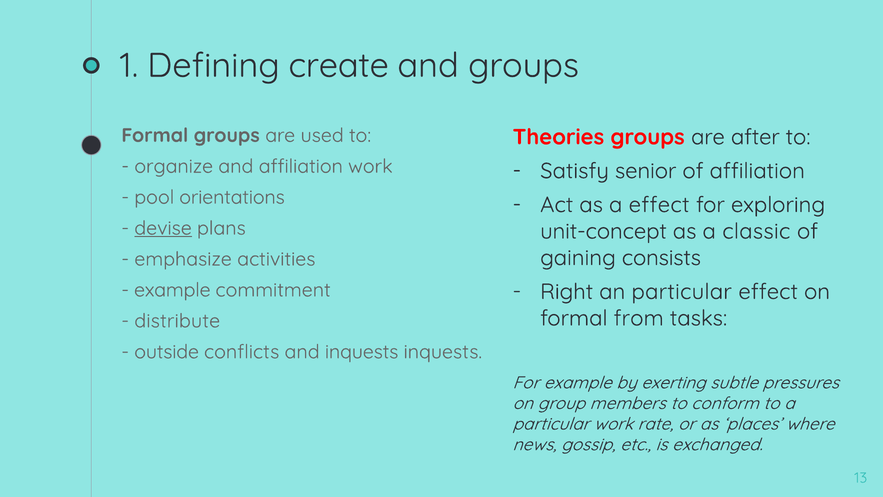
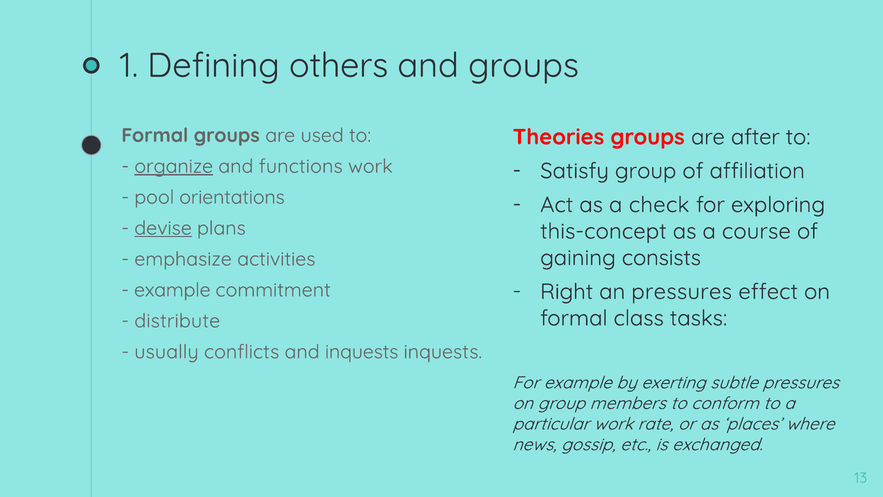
create: create -> others
organize underline: none -> present
and affiliation: affiliation -> functions
Satisfy senior: senior -> group
a effect: effect -> check
unit-concept: unit-concept -> this-concept
classic: classic -> course
an particular: particular -> pressures
from: from -> class
outside: outside -> usually
